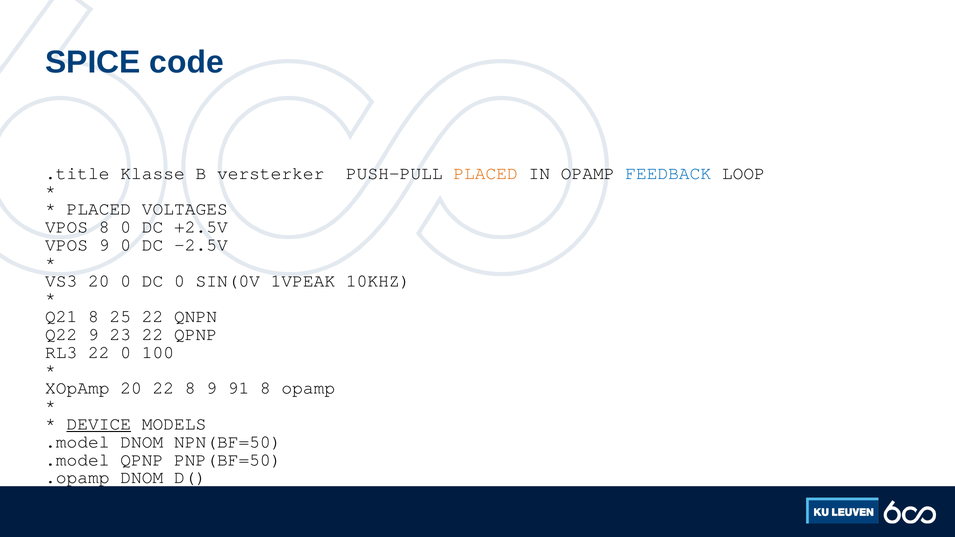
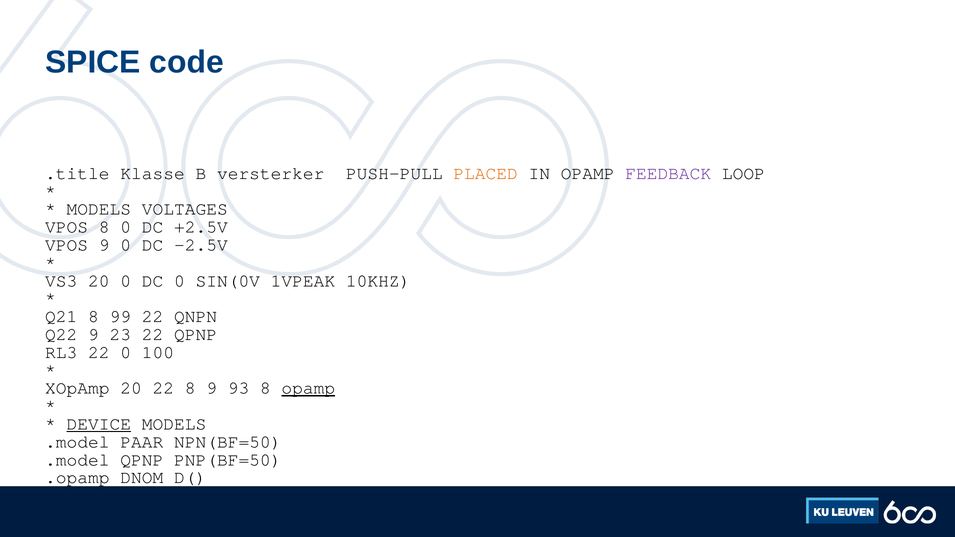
FEEDBACK colour: blue -> purple
PLACED at (99, 209): PLACED -> MODELS
25: 25 -> 99
91: 91 -> 93
opamp at (308, 388) underline: none -> present
.model DNOM: DNOM -> PAAR
